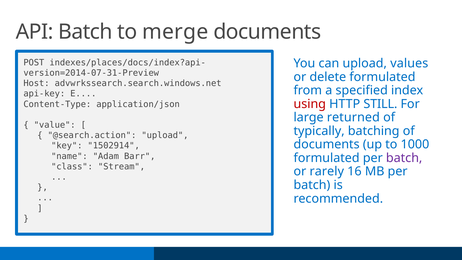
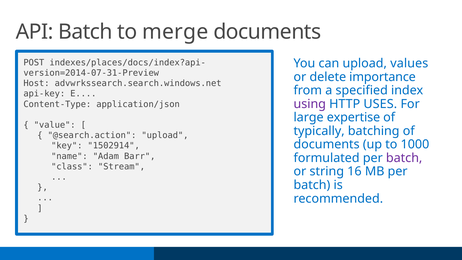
delete formulated: formulated -> importance
using colour: red -> purple
STILL: STILL -> USES
returned: returned -> expertise
rarely: rarely -> string
